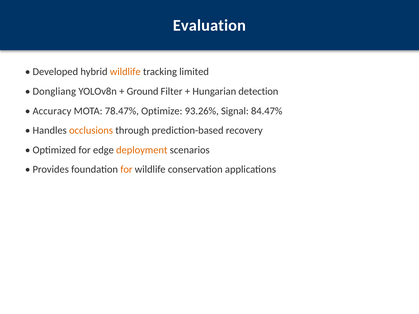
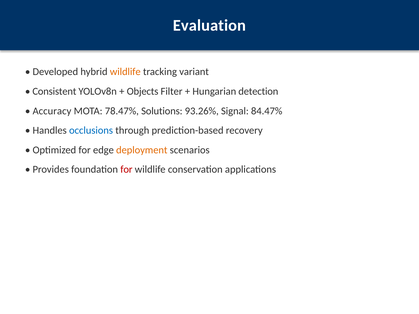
limited: limited -> variant
Dongliang: Dongliang -> Consistent
Ground: Ground -> Objects
Optimize: Optimize -> Solutions
occlusions colour: orange -> blue
for at (126, 170) colour: orange -> red
